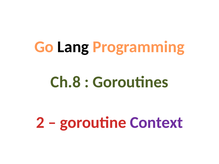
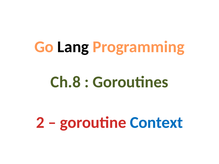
Context colour: purple -> blue
